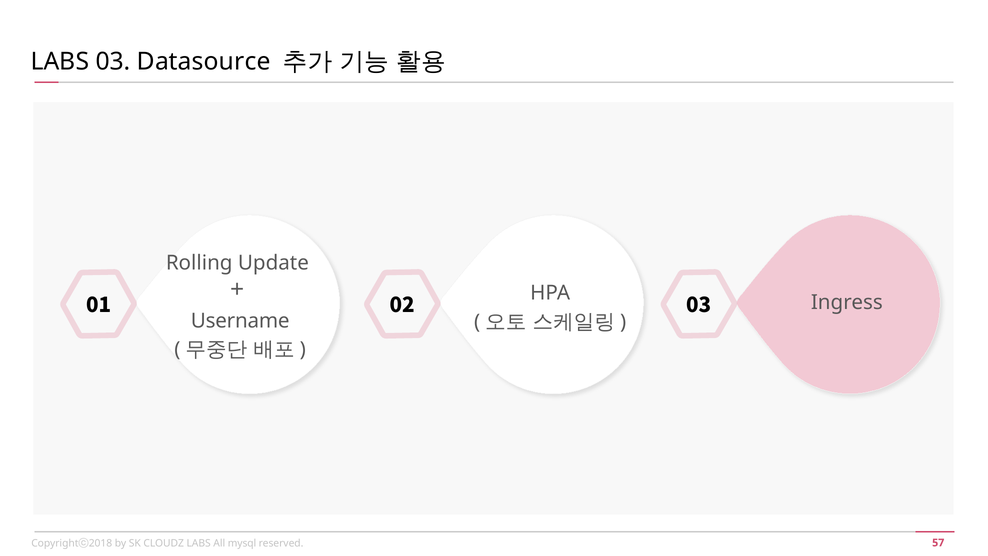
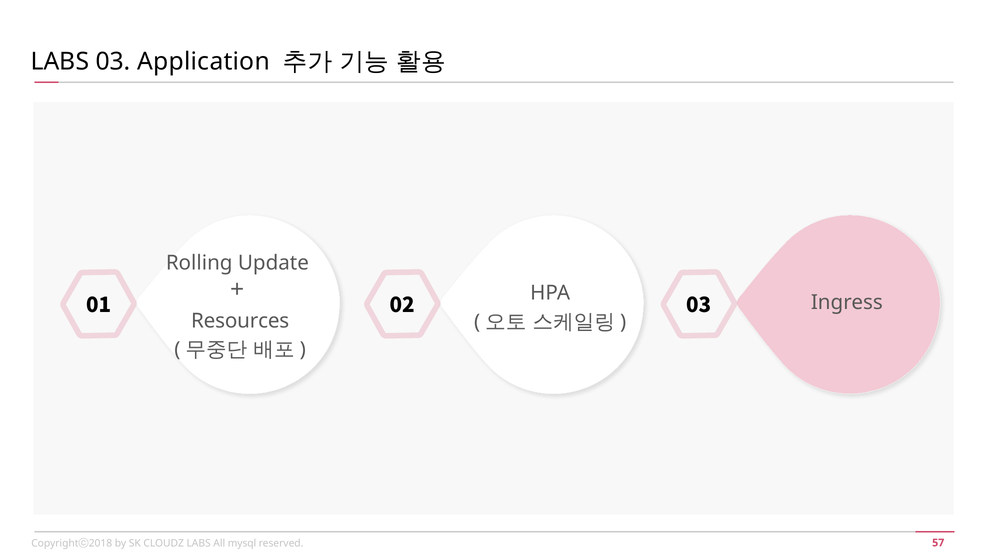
Datasource: Datasource -> Application
Username: Username -> Resources
